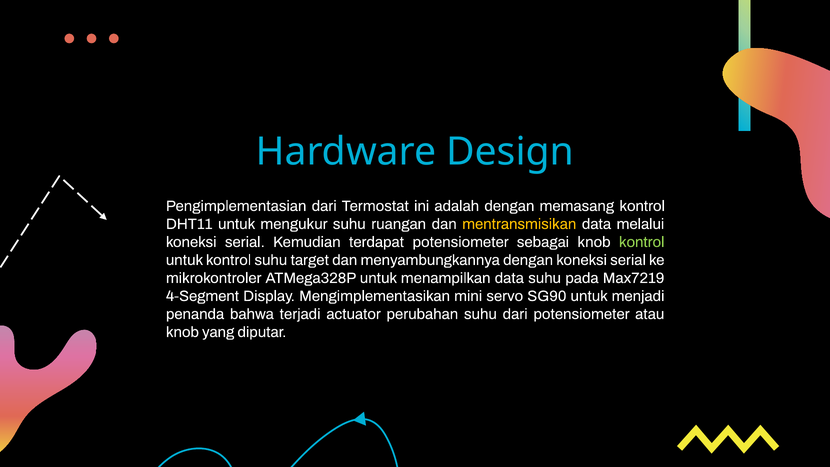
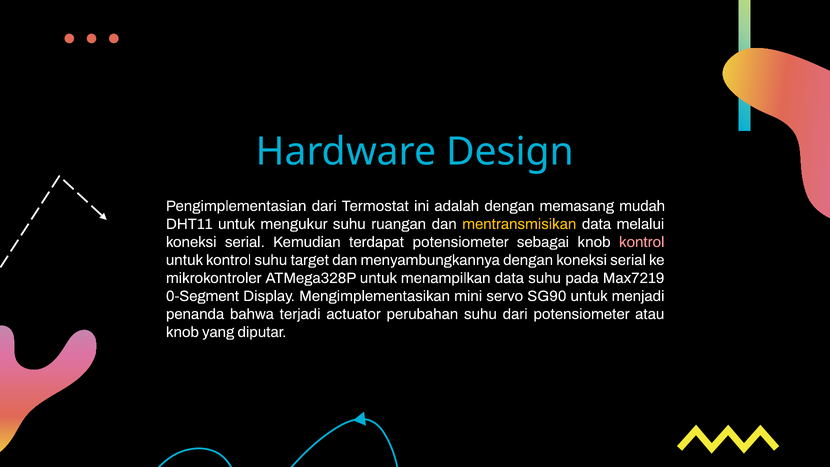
memasang kontrol: kontrol -> mudah
kontrol at (642, 242) colour: light green -> pink
4-Segment: 4-Segment -> 0-Segment
